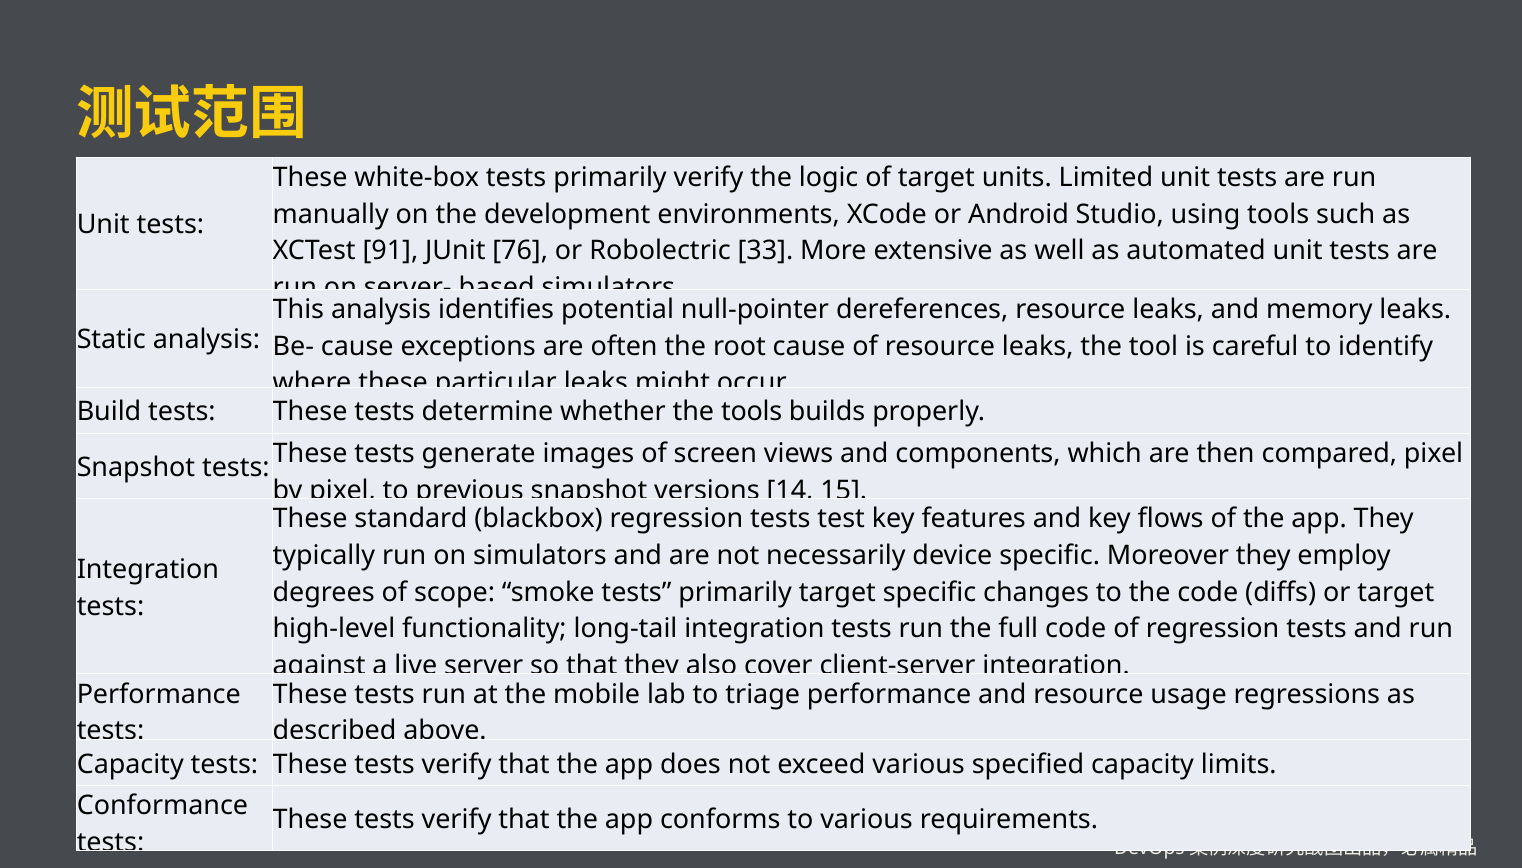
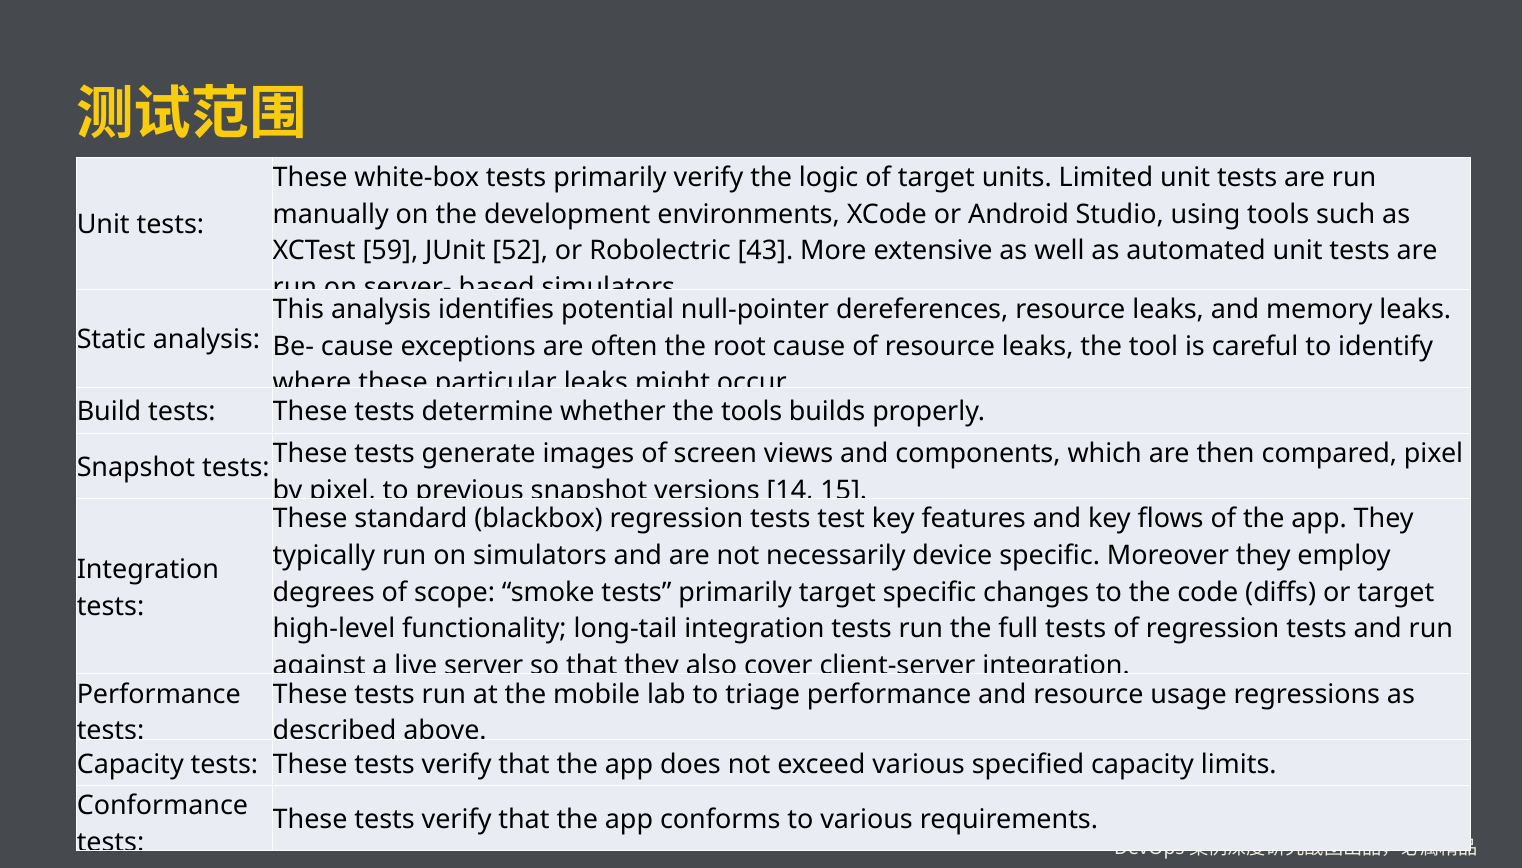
91: 91 -> 59
76: 76 -> 52
33: 33 -> 43
full code: code -> tests
